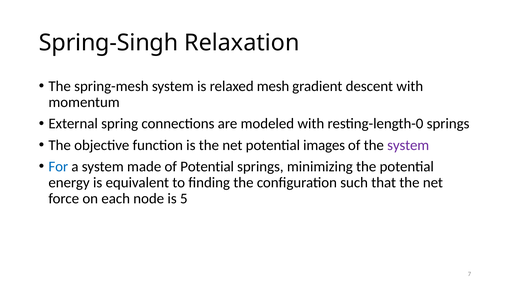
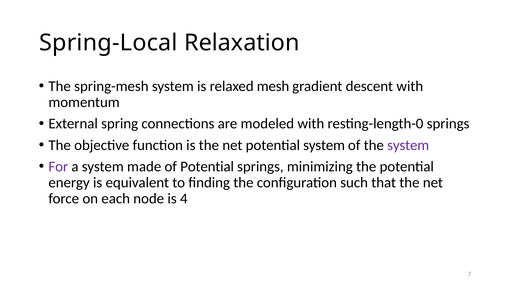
Spring-Singh: Spring-Singh -> Spring-Local
potential images: images -> system
For colour: blue -> purple
5: 5 -> 4
